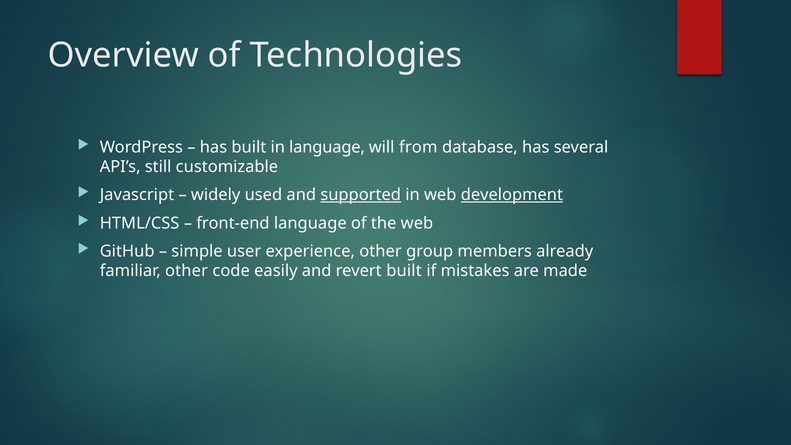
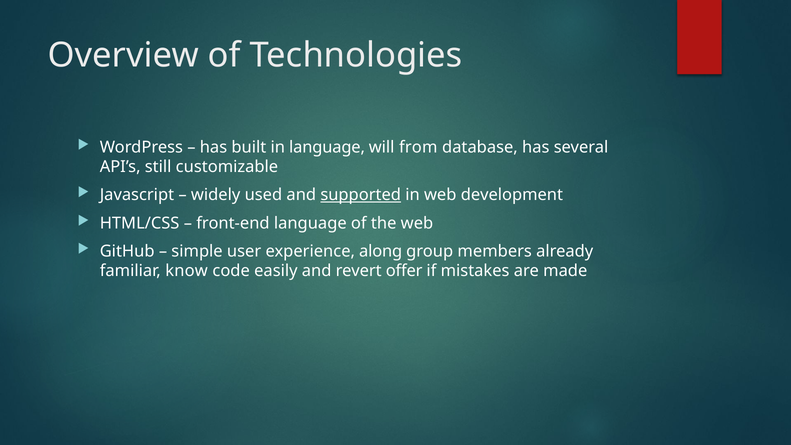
development underline: present -> none
experience other: other -> along
familiar other: other -> know
revert built: built -> offer
